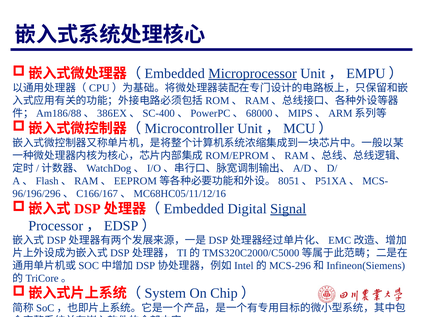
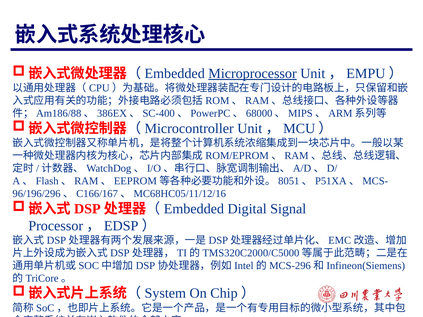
Signal underline: present -> none
